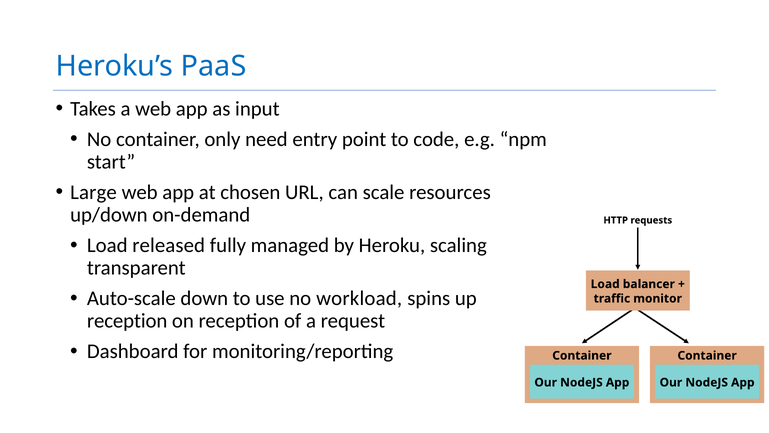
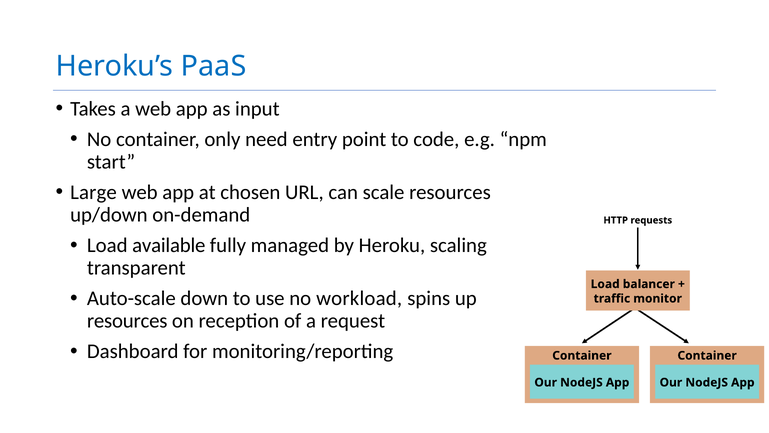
released: released -> available
reception at (127, 321): reception -> resources
